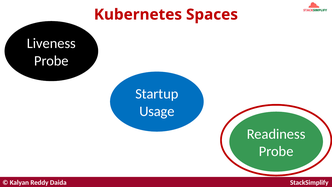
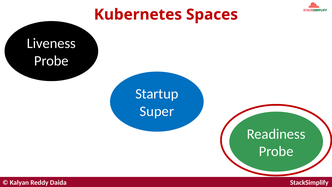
Usage: Usage -> Super
